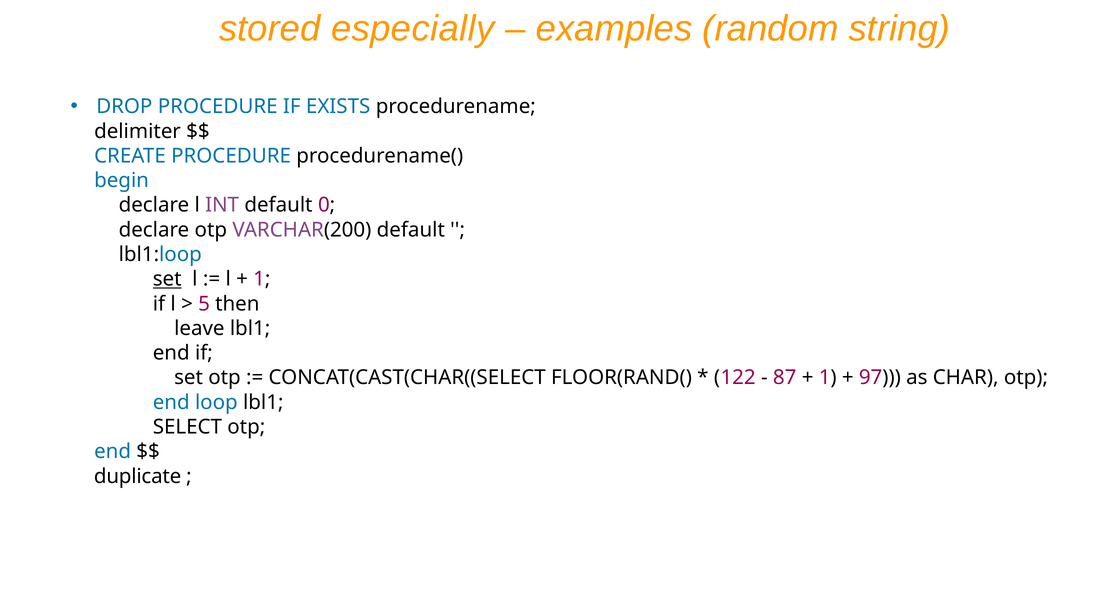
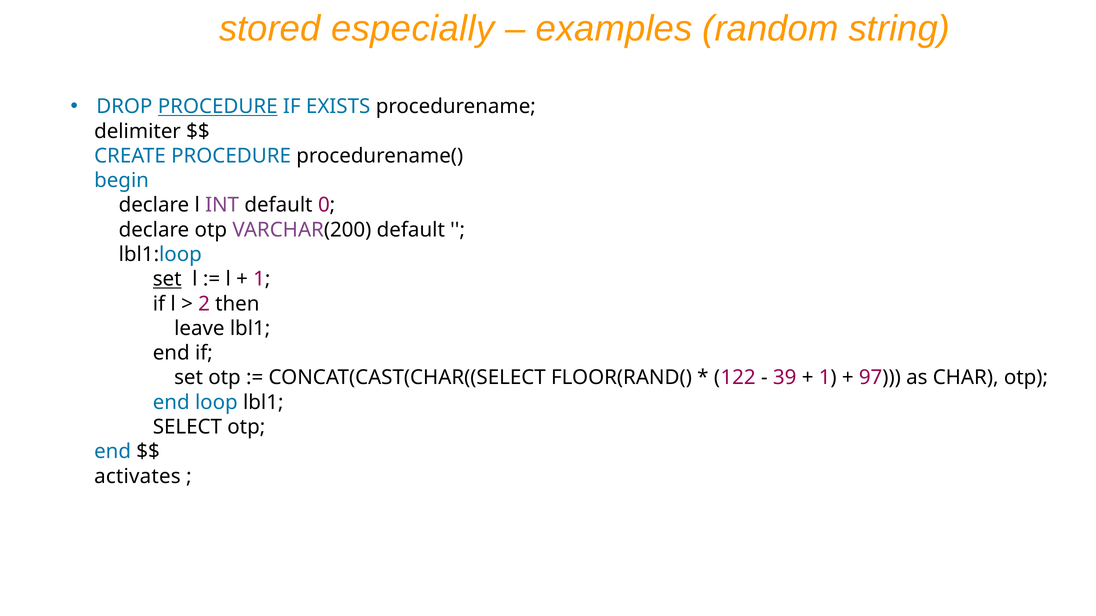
PROCEDURE at (218, 107) underline: none -> present
5: 5 -> 2
87: 87 -> 39
duplicate: duplicate -> activates
